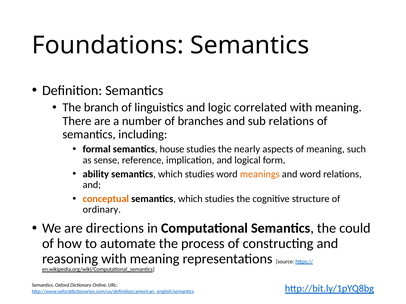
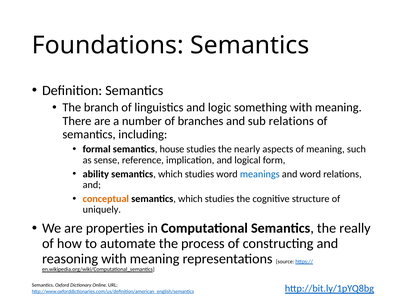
correlated: correlated -> something
meanings colour: orange -> blue
ordinary: ordinary -> uniquely
directions: directions -> properties
could: could -> really
